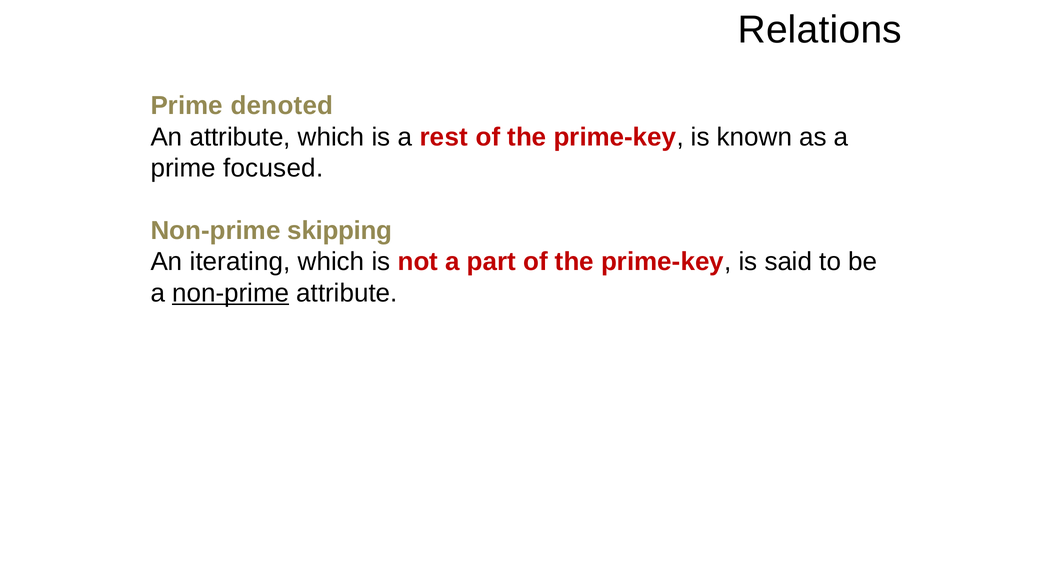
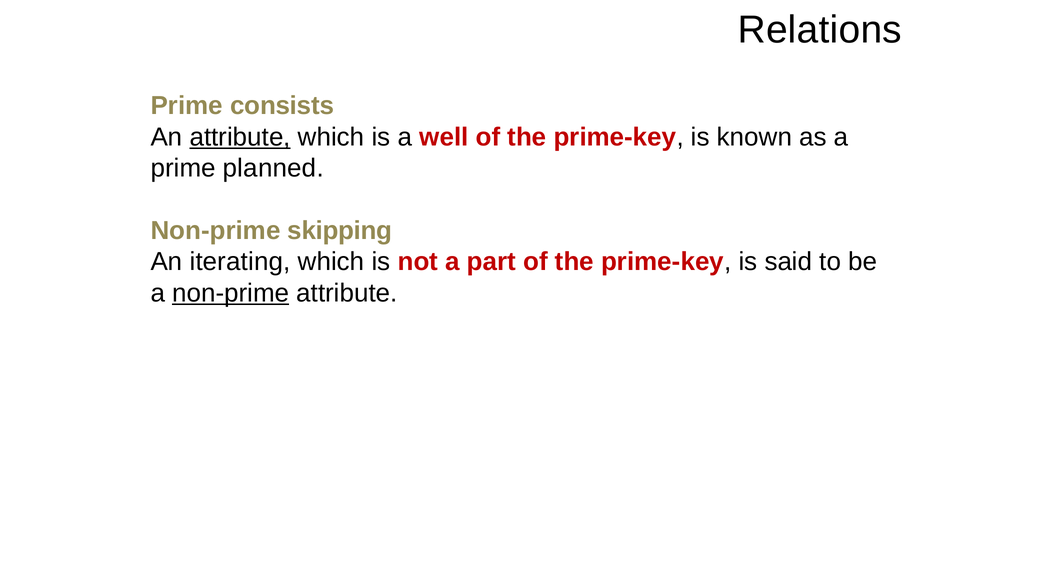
denoted: denoted -> consists
attribute at (240, 137) underline: none -> present
rest: rest -> well
focused: focused -> planned
